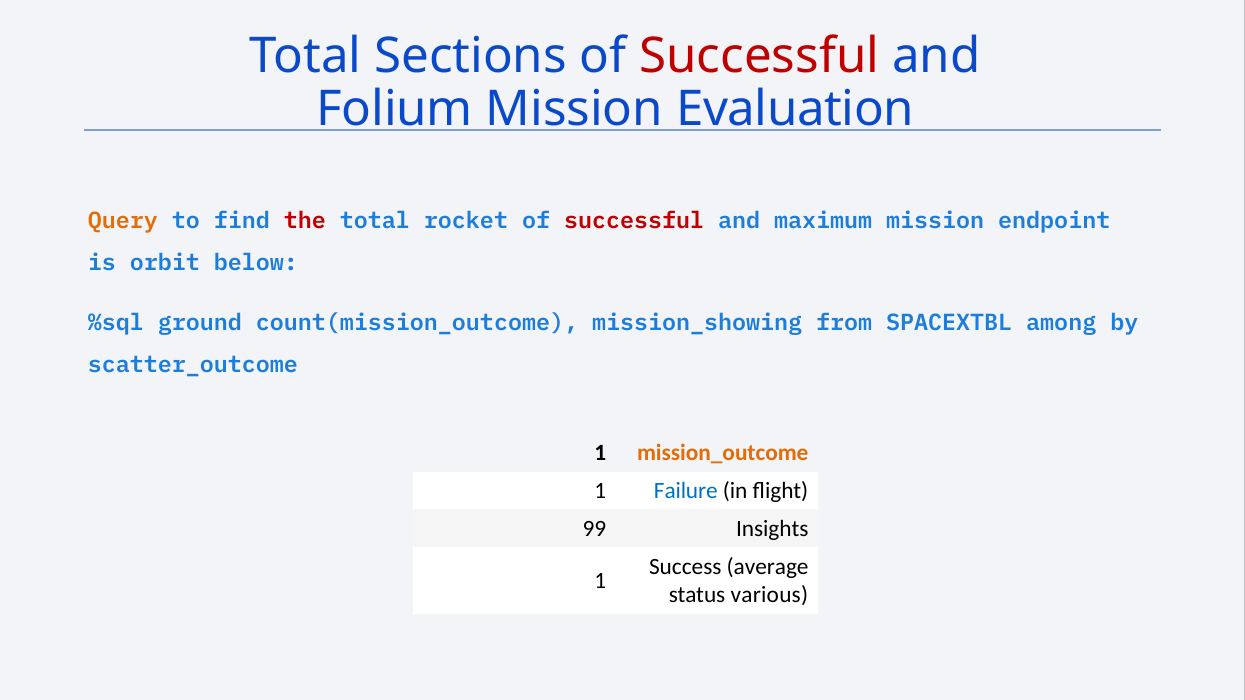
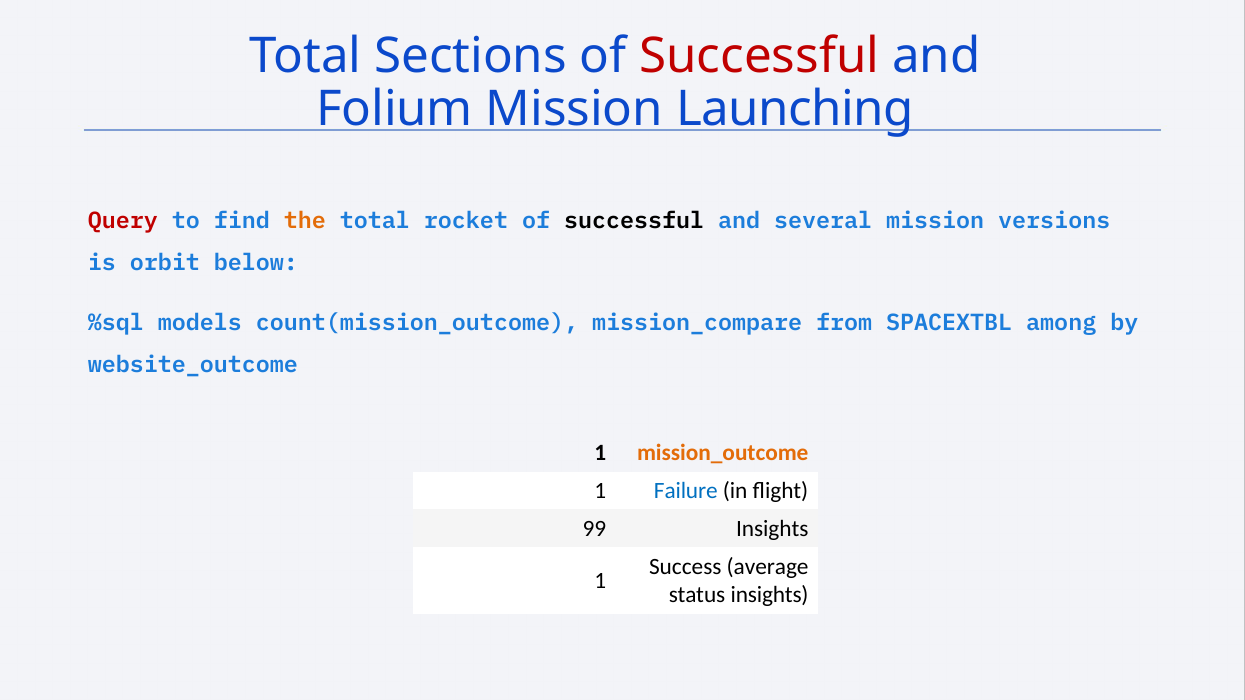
Evaluation: Evaluation -> Launching
Query colour: orange -> red
the colour: red -> orange
successful at (634, 221) colour: red -> black
maximum: maximum -> several
endpoint: endpoint -> versions
ground: ground -> models
mission_showing: mission_showing -> mission_compare
scatter_outcome: scatter_outcome -> website_outcome
status various: various -> insights
